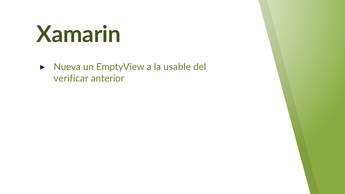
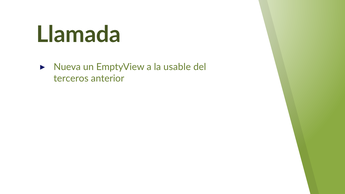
Xamarin: Xamarin -> Llamada
verificar: verificar -> terceros
